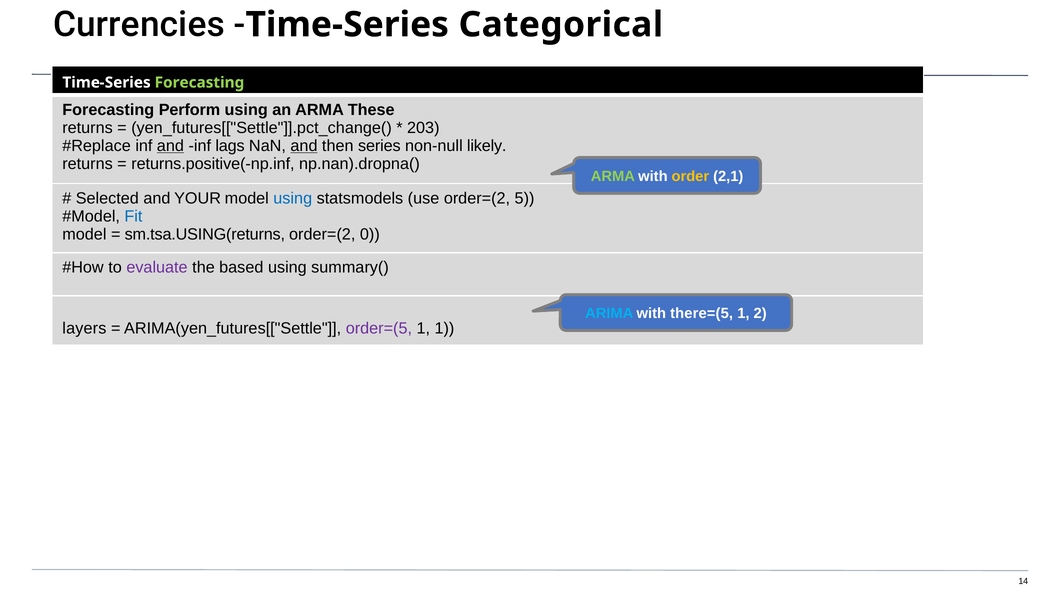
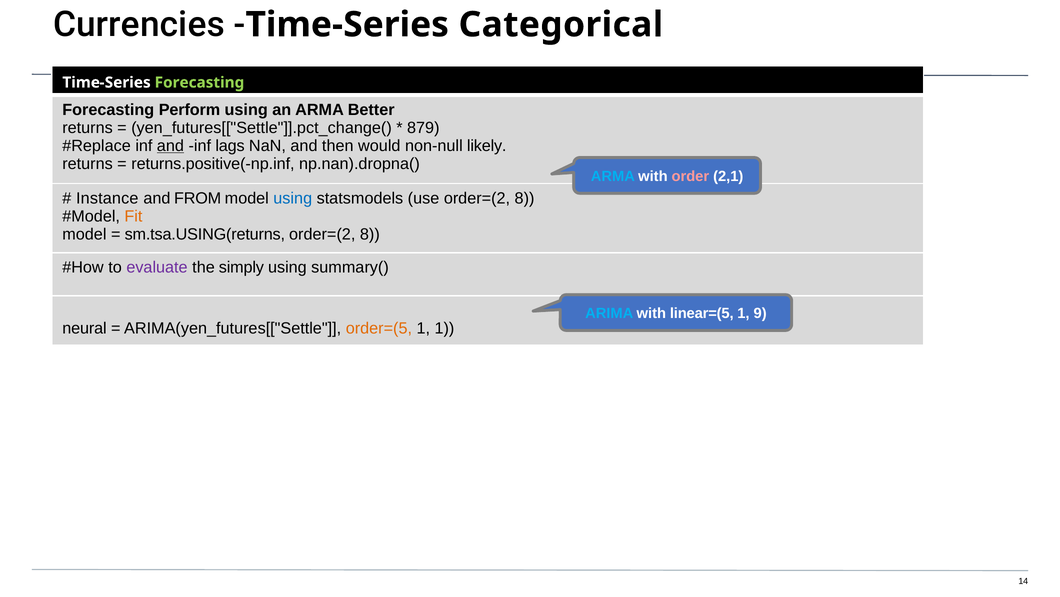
These: These -> Better
203: 203 -> 879
and at (304, 146) underline: present -> none
series: series -> would
ARMA at (613, 176) colour: light green -> light blue
order colour: yellow -> pink
Selected: Selected -> Instance
YOUR: YOUR -> FROM
use order=(2 5: 5 -> 8
Fit colour: blue -> orange
0 at (370, 234): 0 -> 8
based: based -> simply
there=(5: there=(5 -> linear=(5
2: 2 -> 9
layers: layers -> neural
order=(5 colour: purple -> orange
